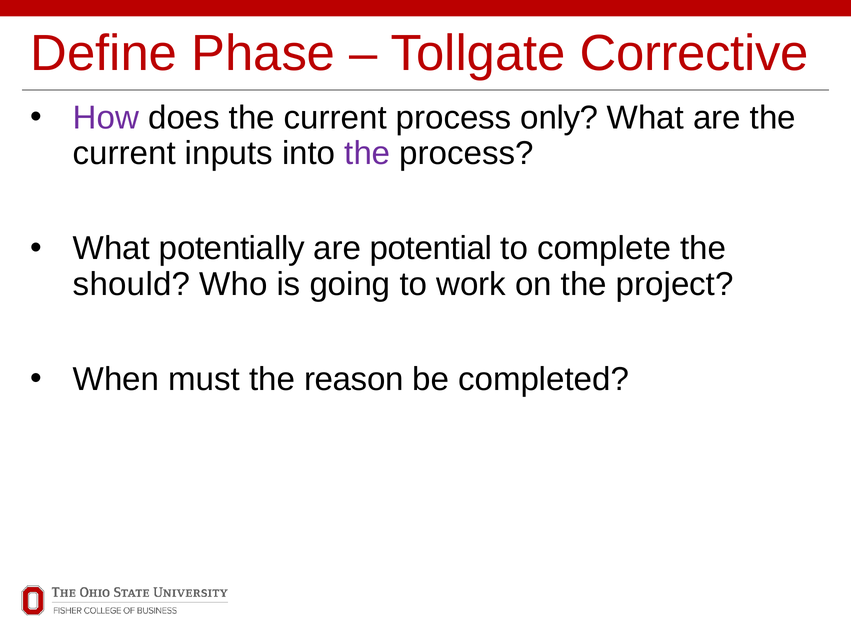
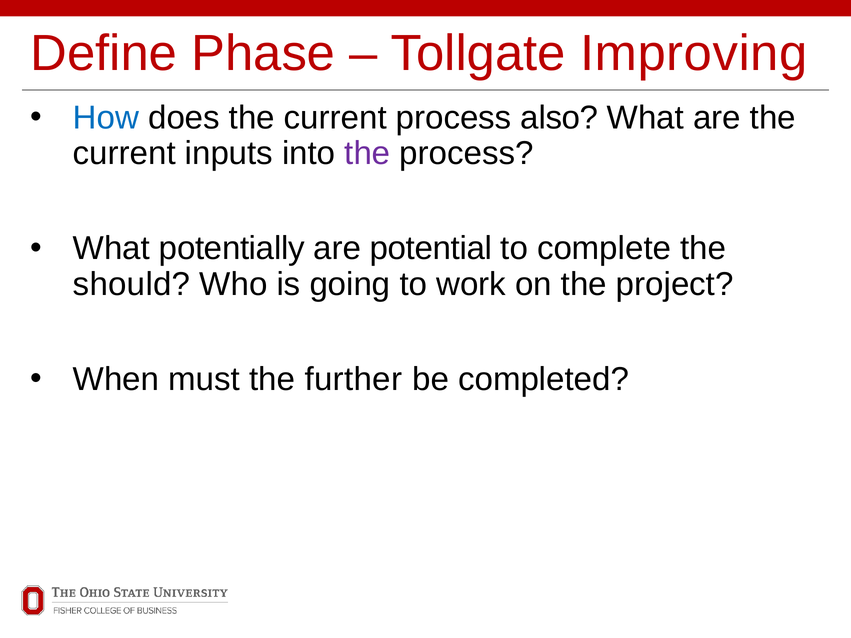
Corrective: Corrective -> Improving
How colour: purple -> blue
only: only -> also
reason: reason -> further
